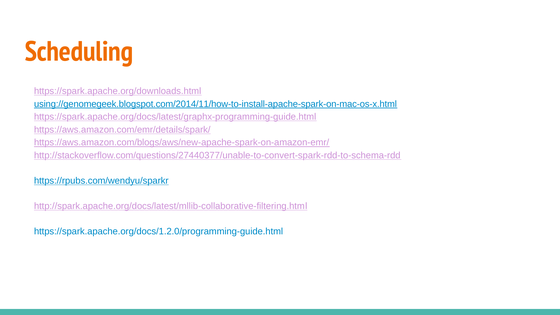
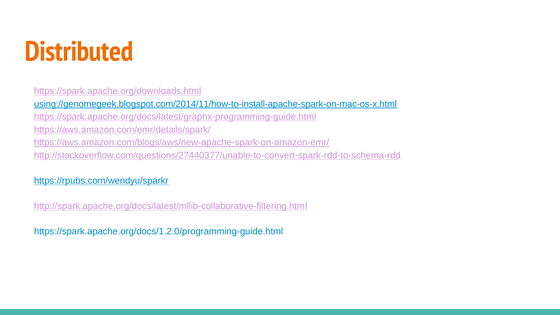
Scheduling: Scheduling -> Distributed
